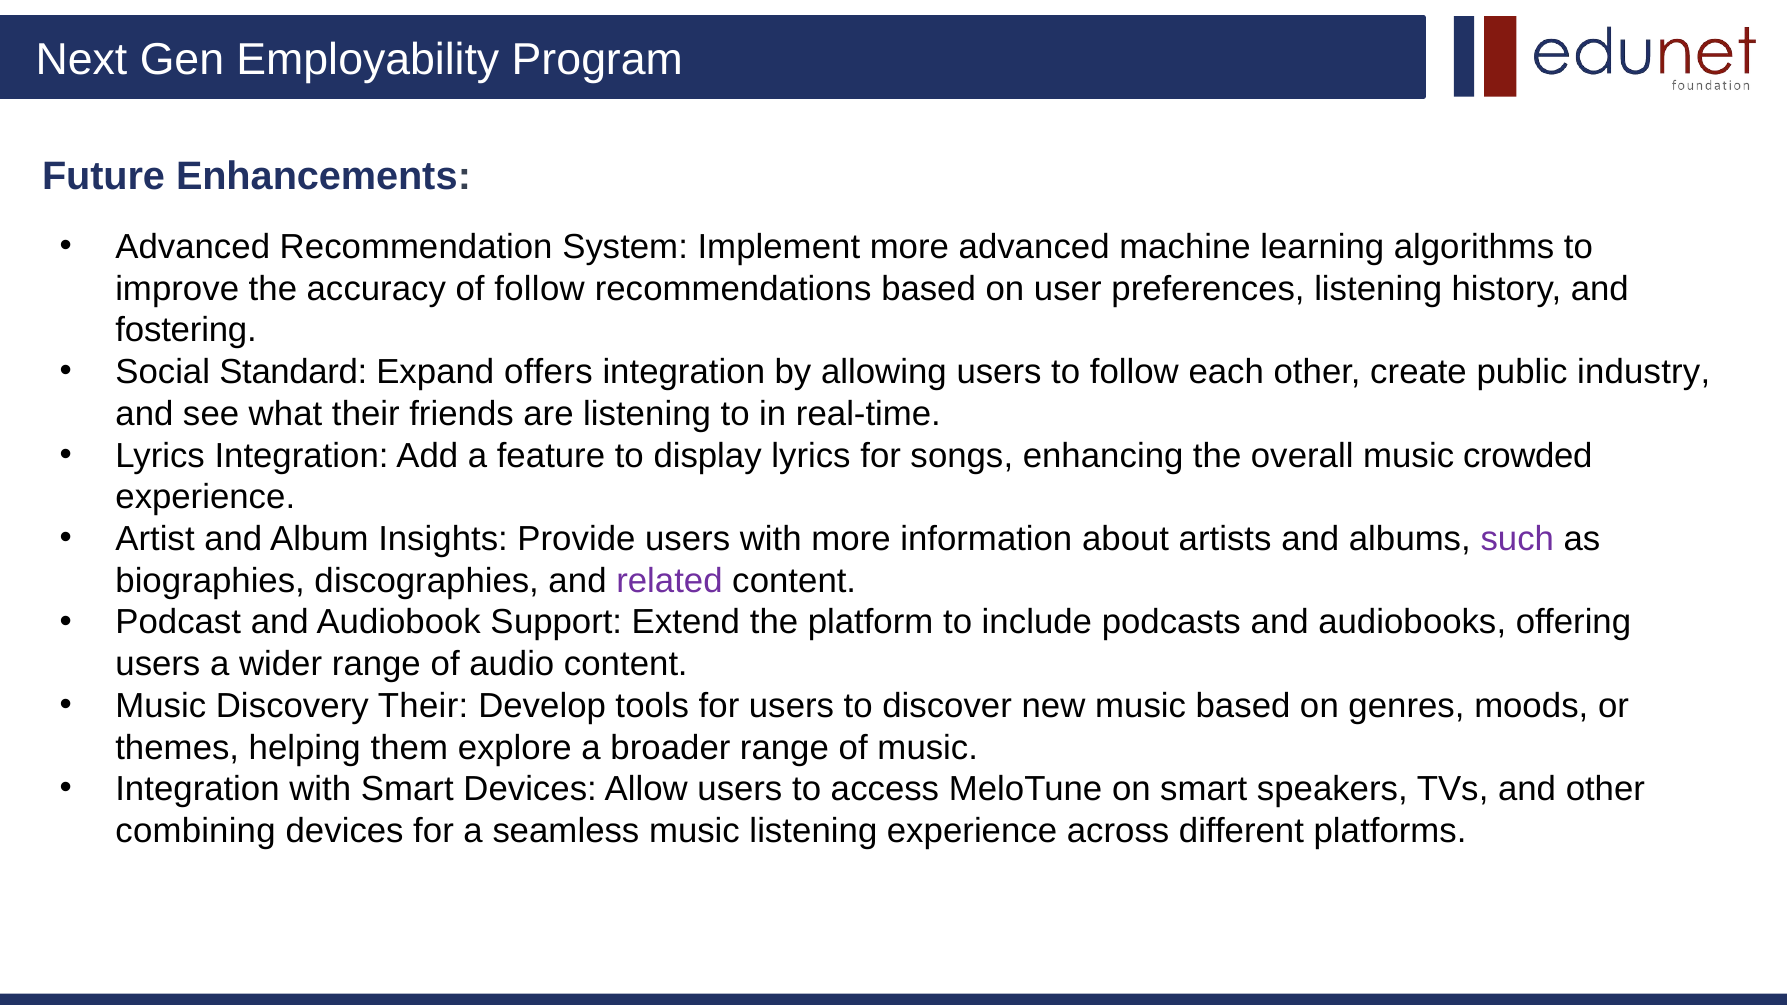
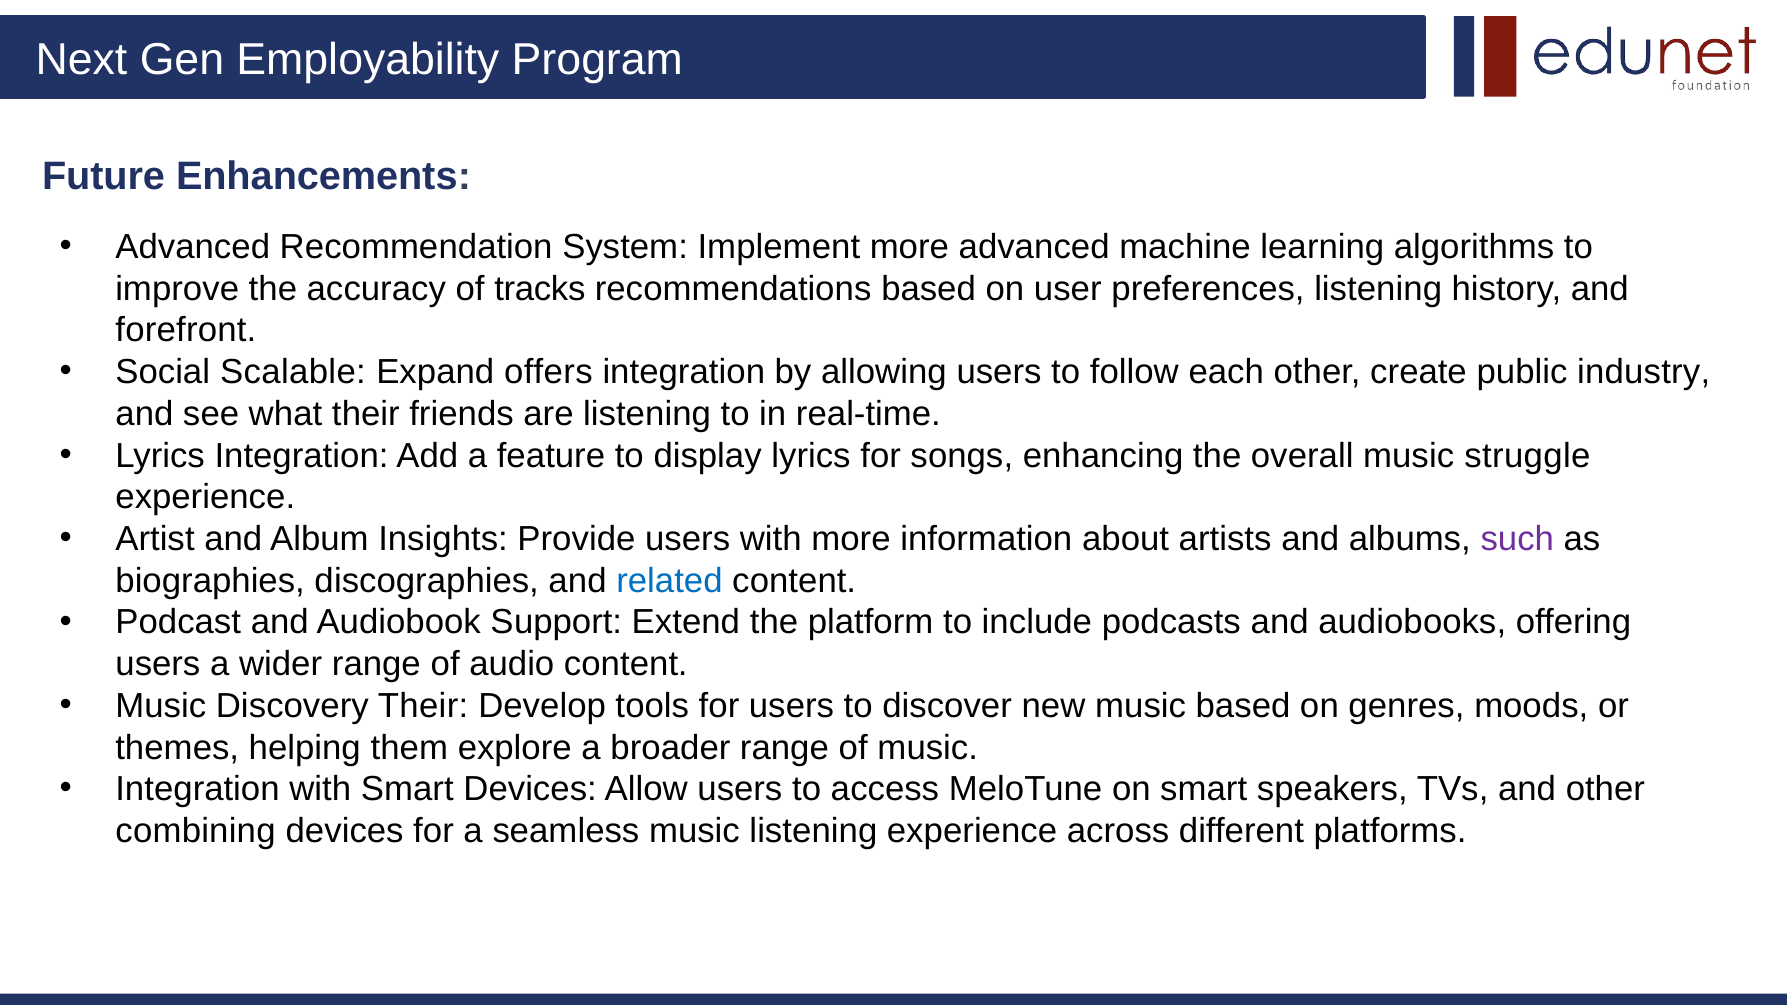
of follow: follow -> tracks
fostering: fostering -> forefront
Standard: Standard -> Scalable
crowded: crowded -> struggle
related colour: purple -> blue
